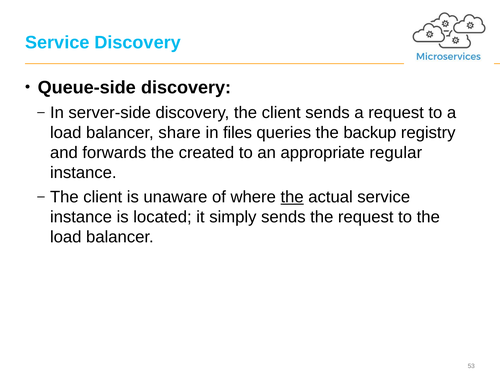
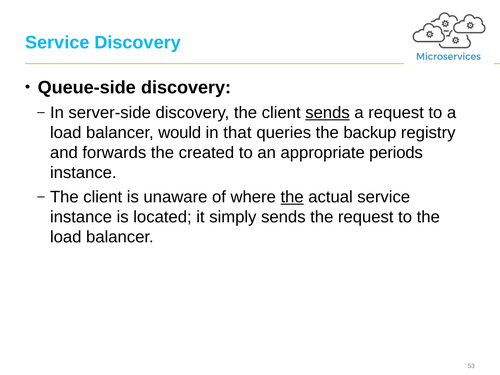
sends at (327, 113) underline: none -> present
share: share -> would
files: files -> that
regular: regular -> periods
